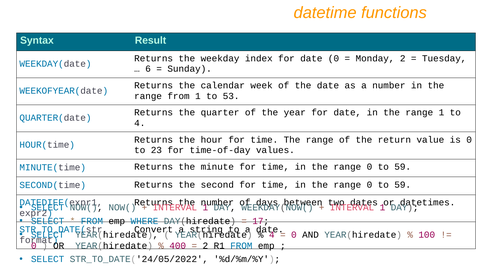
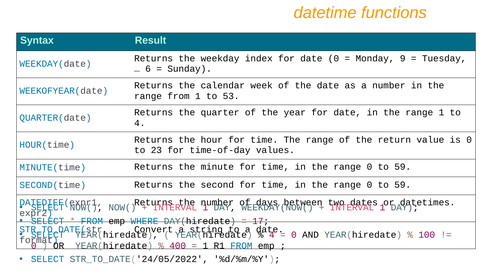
Monday 2: 2 -> 9
2 at (205, 246): 2 -> 1
